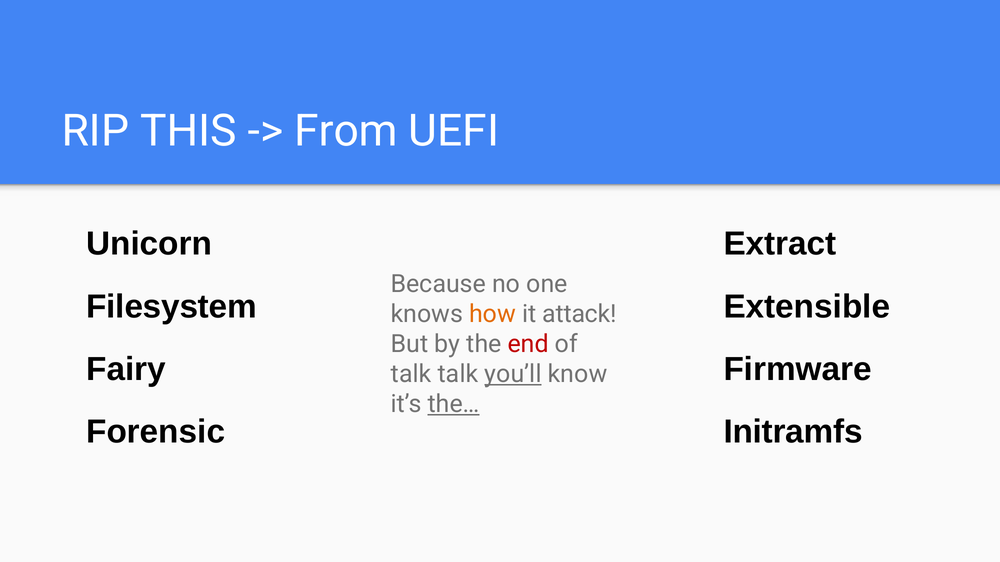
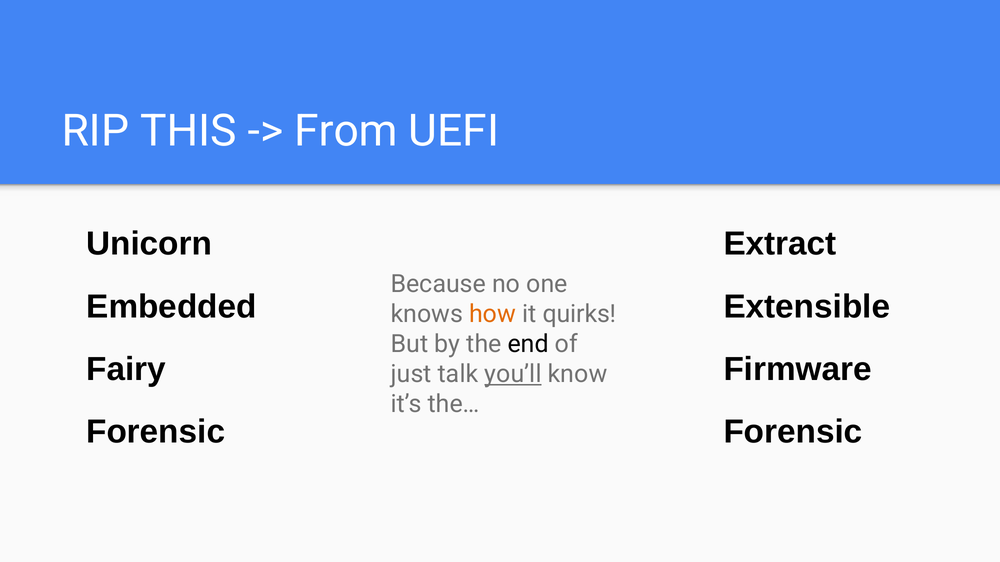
Filesystem: Filesystem -> Embedded
attack: attack -> quirks
end colour: red -> black
talk at (411, 374): talk -> just
the… underline: present -> none
Initramfs at (793, 432): Initramfs -> Forensic
